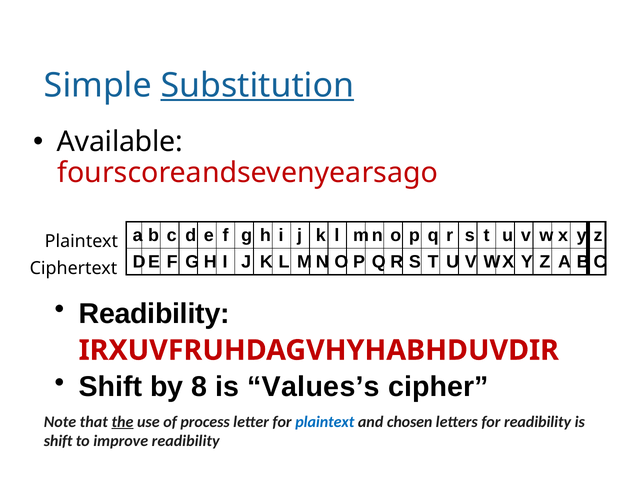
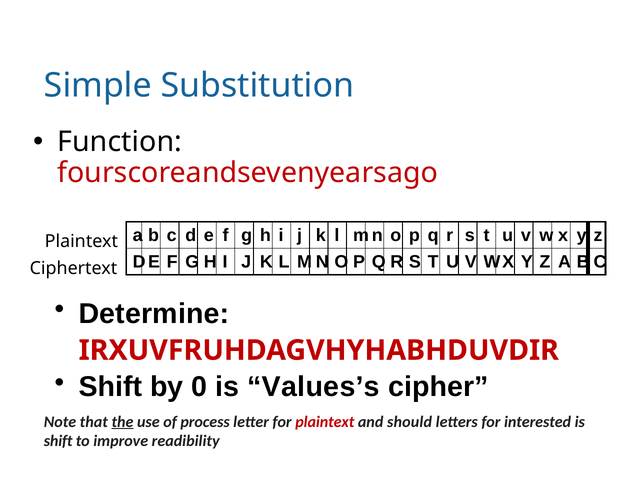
Substitution underline: present -> none
Available: Available -> Function
Readibility at (154, 313): Readibility -> Determine
8: 8 -> 0
plaintext at (325, 421) colour: blue -> red
chosen: chosen -> should
for readibility: readibility -> interested
